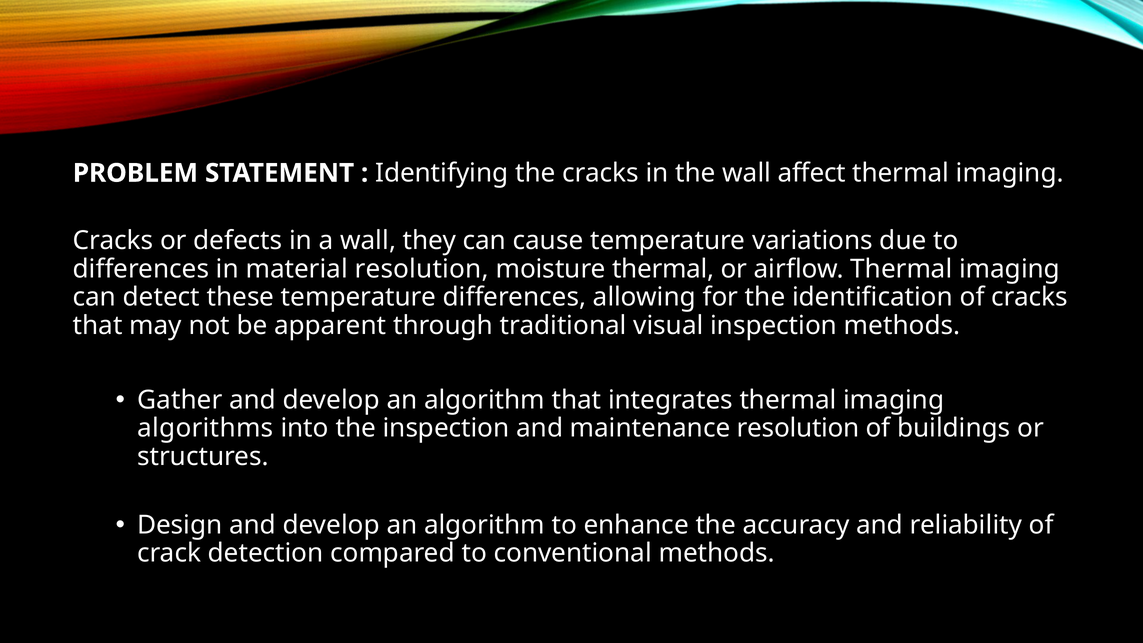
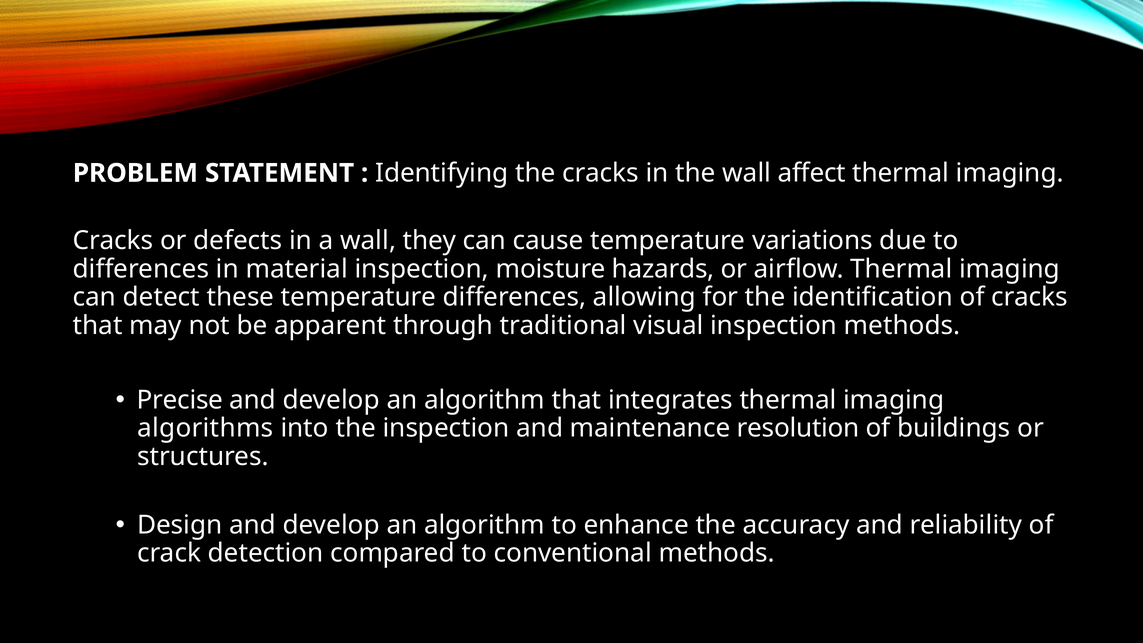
material resolution: resolution -> inspection
moisture thermal: thermal -> hazards
Gather: Gather -> Precise
